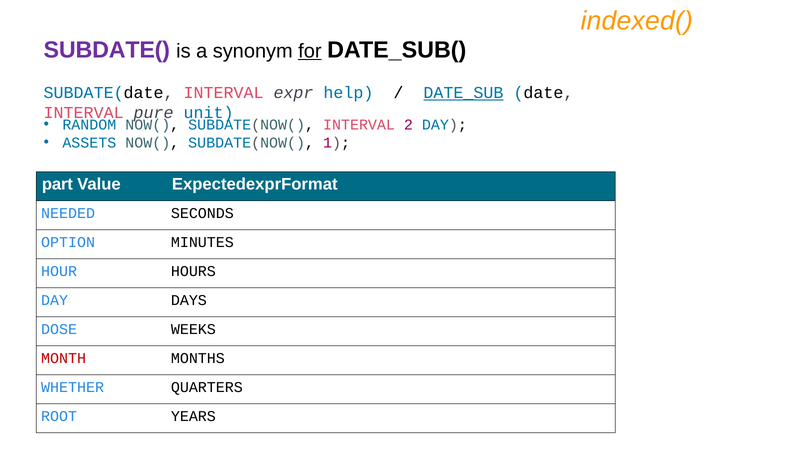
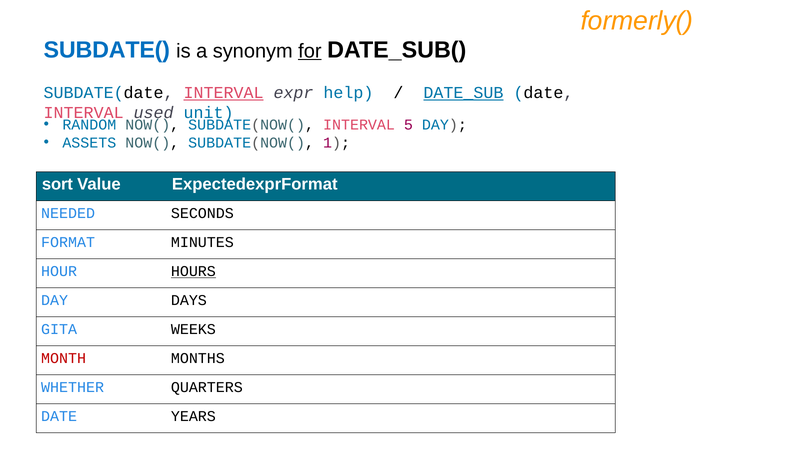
indexed(: indexed( -> formerly(
SUBDATE( colour: purple -> blue
INTERVAL at (224, 93) underline: none -> present
pure: pure -> used
2: 2 -> 5
part: part -> sort
OPTION: OPTION -> FORMAT
HOURS underline: none -> present
DOSE: DOSE -> GITA
ROOT at (59, 416): ROOT -> DATE
